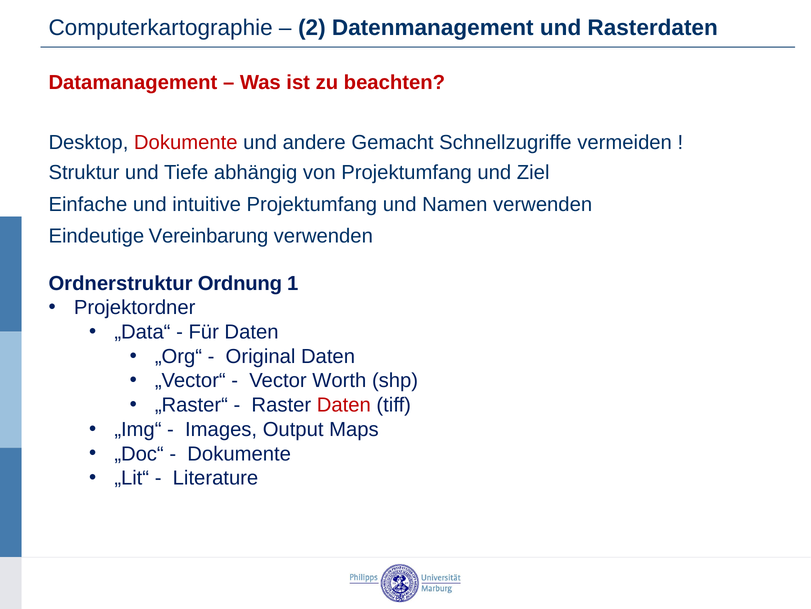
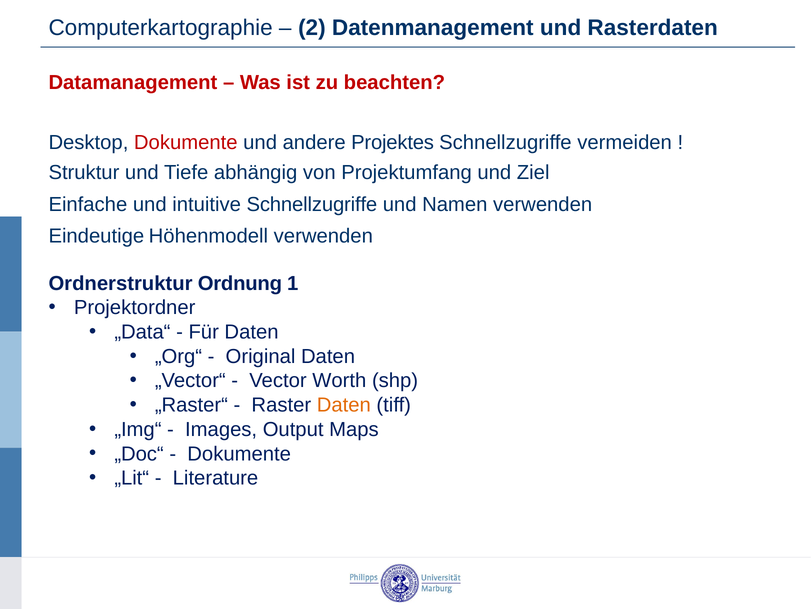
Gemacht: Gemacht -> Projektes
intuitive Projektumfang: Projektumfang -> Schnellzugriffe
Vereinbarung: Vereinbarung -> Höhenmodell
Daten at (344, 405) colour: red -> orange
